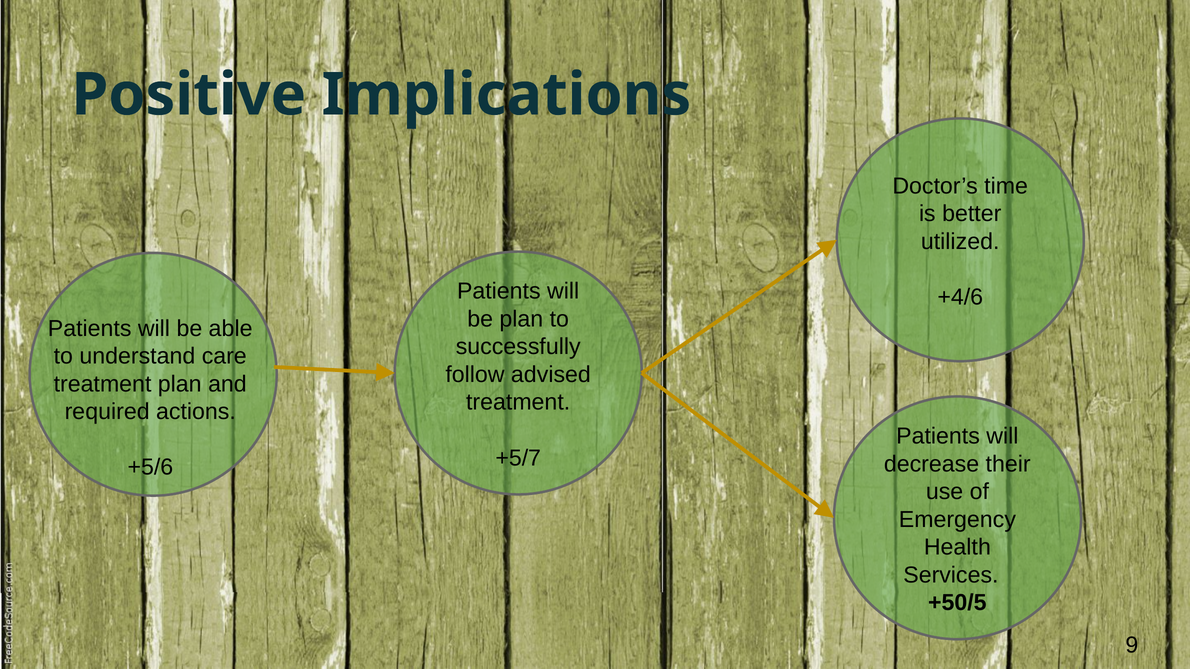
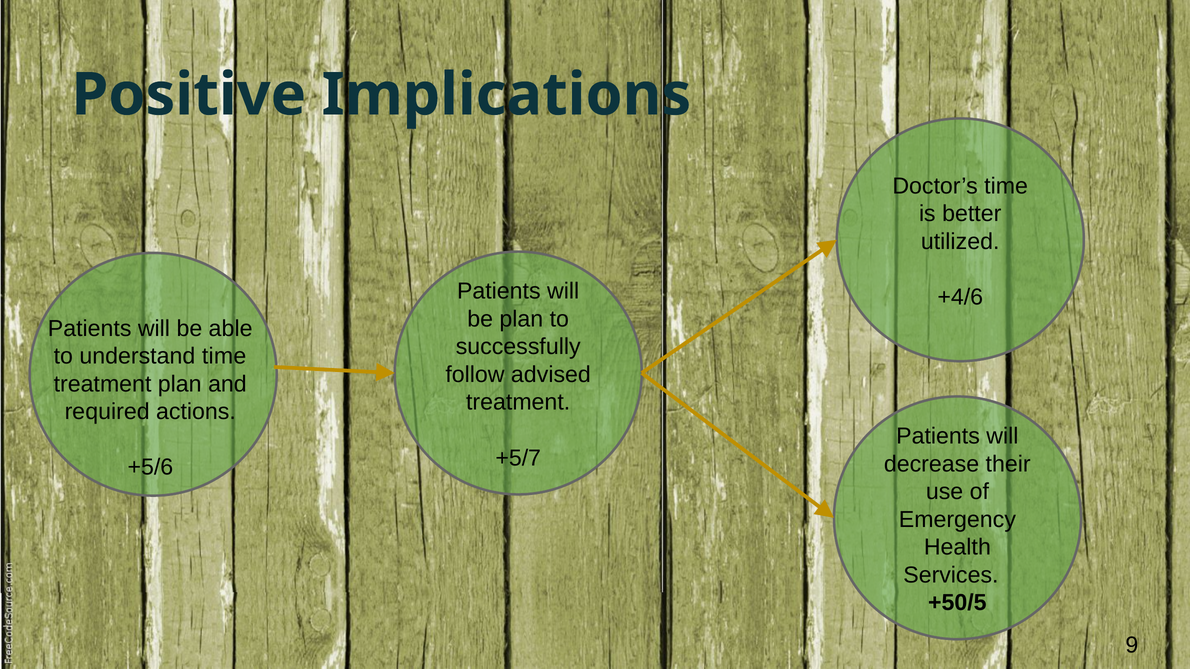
understand care: care -> time
